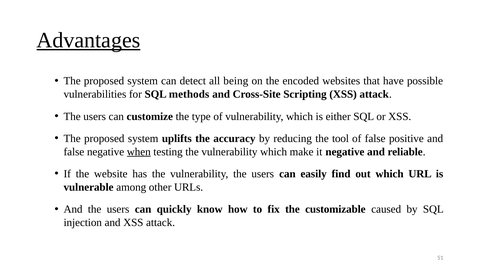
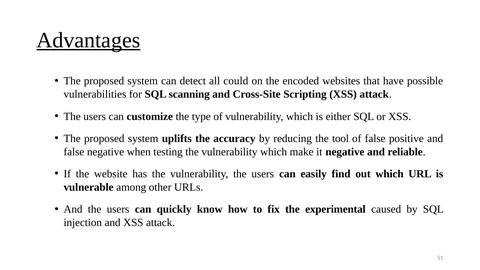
being: being -> could
methods: methods -> scanning
when underline: present -> none
customizable: customizable -> experimental
